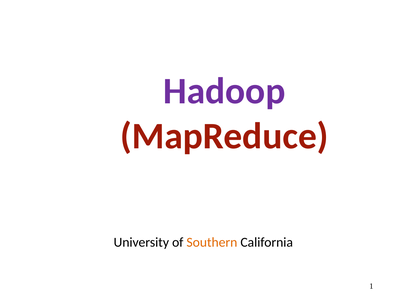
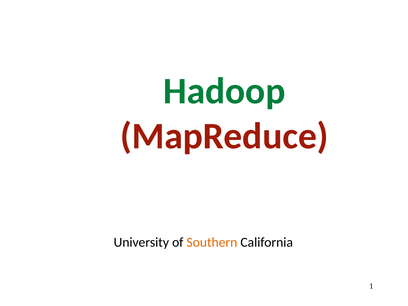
Hadoop colour: purple -> green
